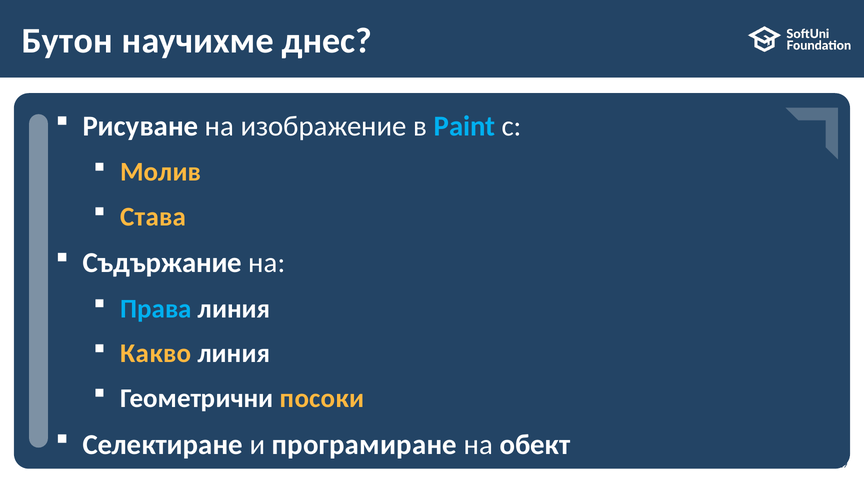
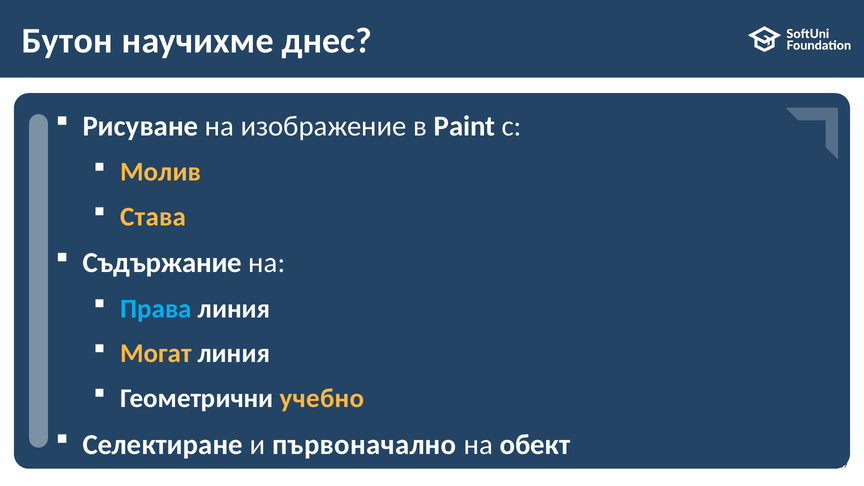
Paint colour: light blue -> white
Какво: Какво -> Могат
посоки: посоки -> учебно
програмиране: програмиране -> първоначално
